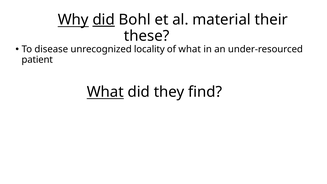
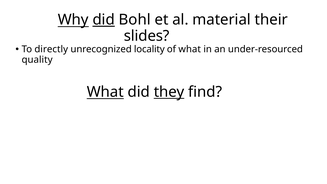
these: these -> slides
disease: disease -> directly
patient: patient -> quality
they underline: none -> present
